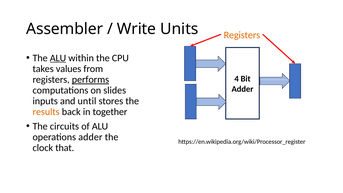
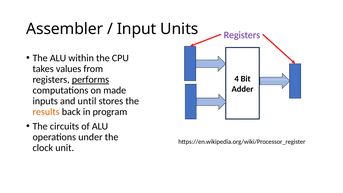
Write: Write -> Input
Registers at (242, 35) colour: orange -> purple
ALU at (58, 58) underline: present -> none
slides: slides -> made
together: together -> program
operations adder: adder -> under
that: that -> unit
